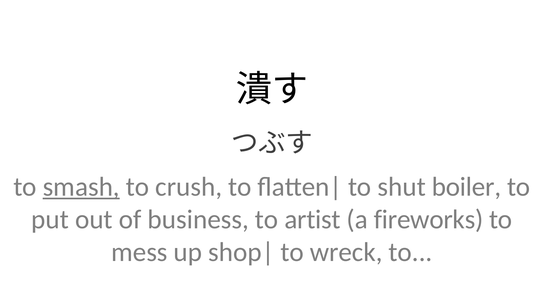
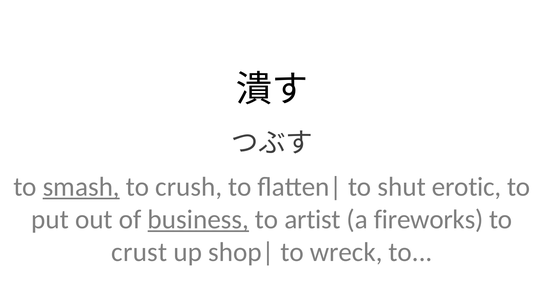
boiler: boiler -> erotic
business underline: none -> present
mess: mess -> crust
